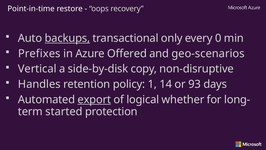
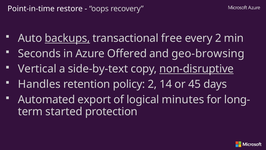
only: only -> free
every 0: 0 -> 2
Prefixes: Prefixes -> Seconds
geo-scenarios: geo-scenarios -> geo-browsing
side-by-disk: side-by-disk -> side-by-text
non-disruptive underline: none -> present
policy 1: 1 -> 2
93: 93 -> 45
export underline: present -> none
whether: whether -> minutes
